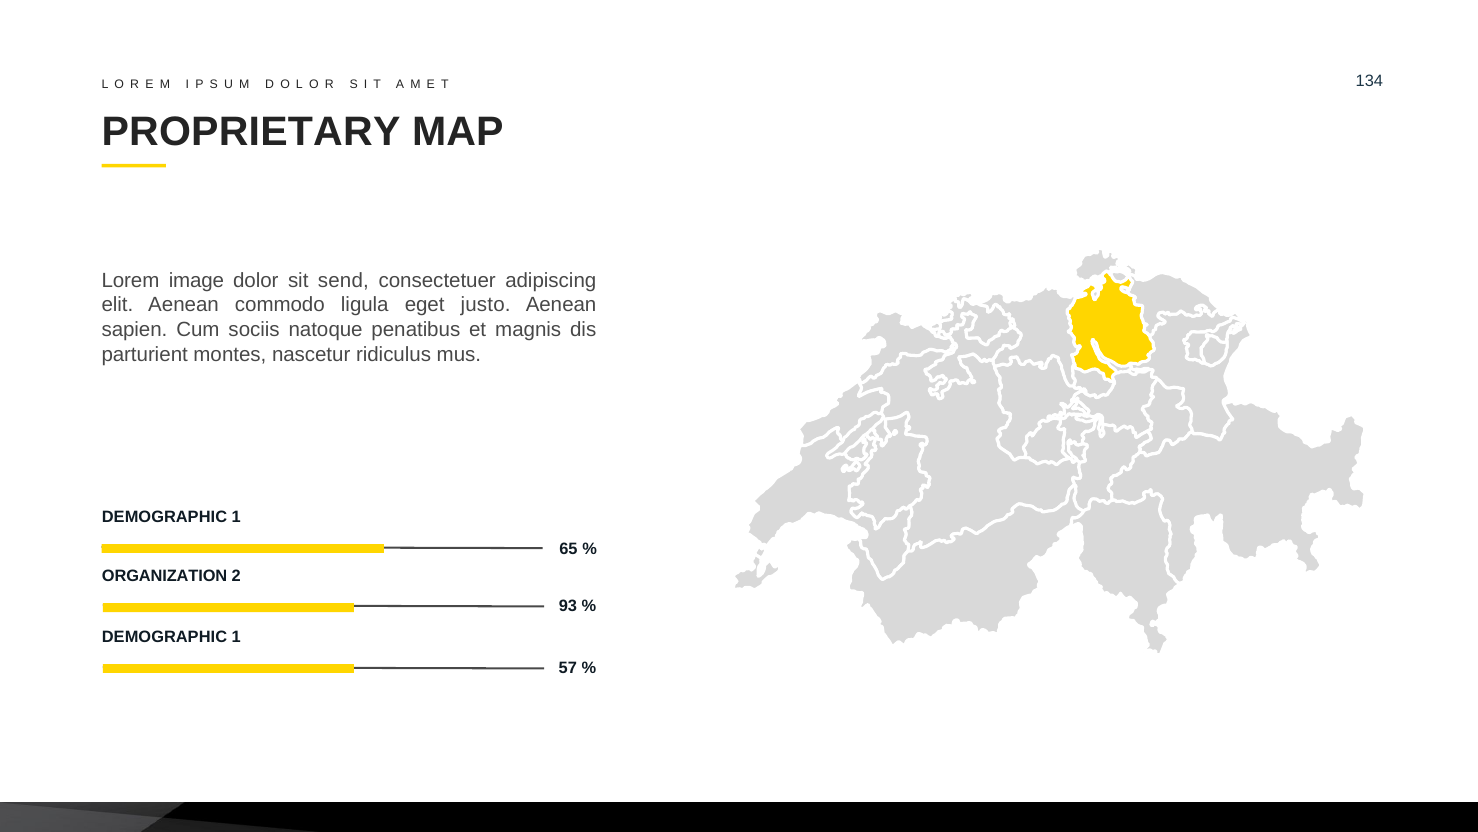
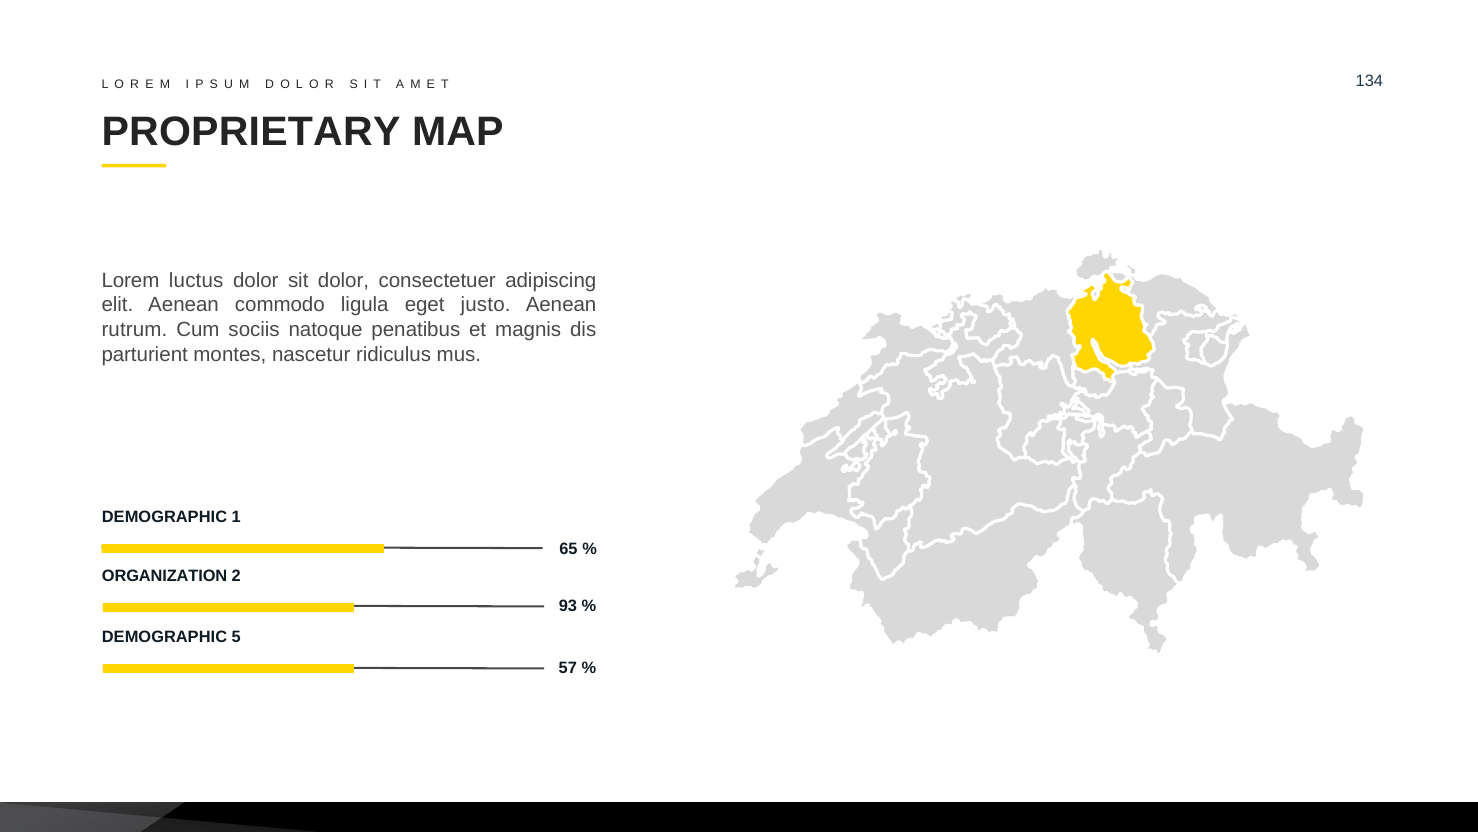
image: image -> luctus
sit send: send -> dolor
sapien: sapien -> rutrum
1 at (236, 636): 1 -> 5
